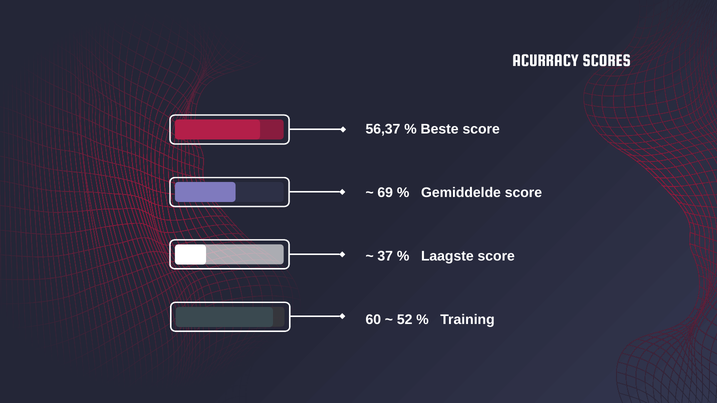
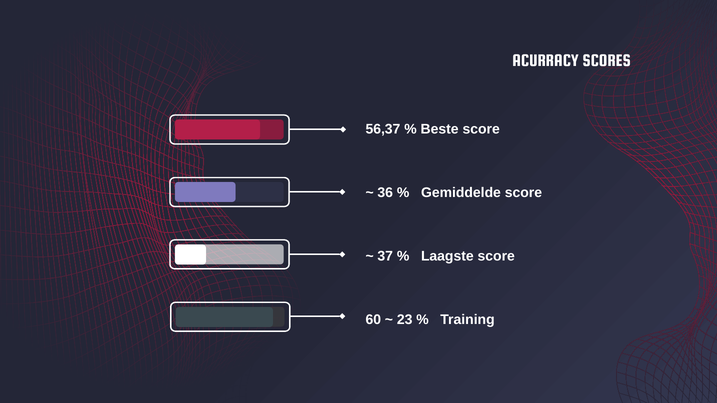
69: 69 -> 36
52: 52 -> 23
